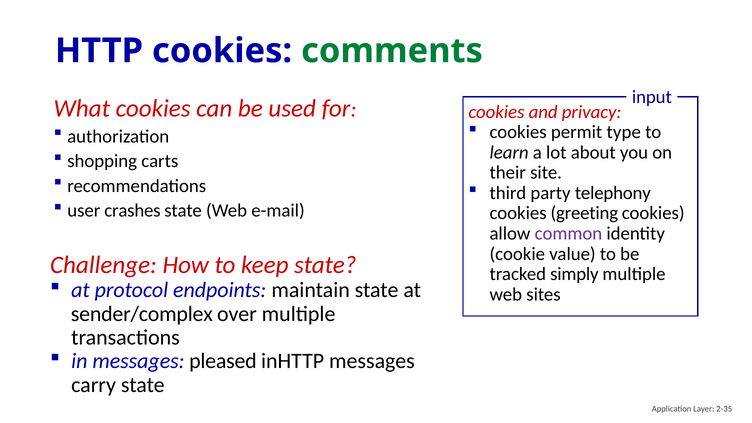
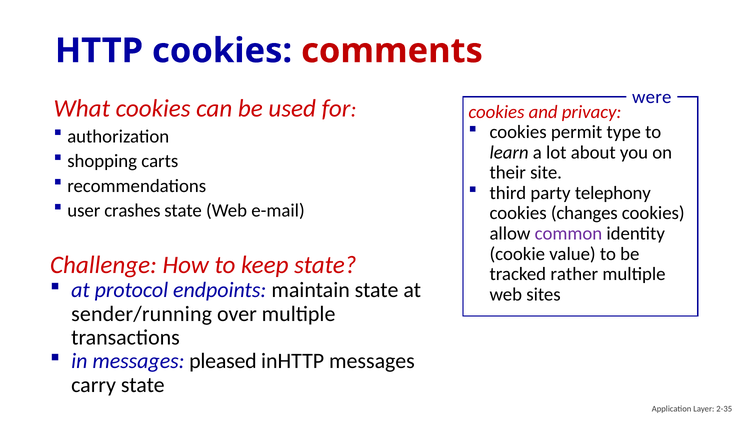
comments colour: green -> red
input: input -> were
greeting: greeting -> changes
simply: simply -> rather
sender/complex: sender/complex -> sender/running
